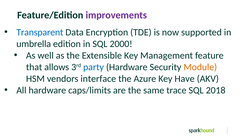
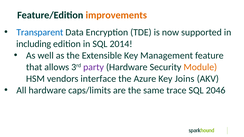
improvements colour: purple -> orange
umbrella: umbrella -> including
2000: 2000 -> 2014
party colour: blue -> purple
Have: Have -> Joins
2018: 2018 -> 2046
